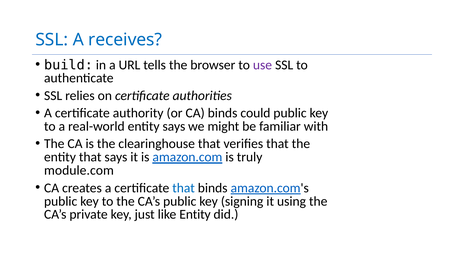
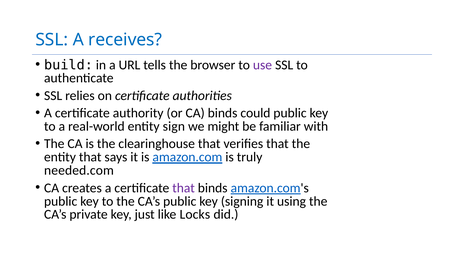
entity says: says -> sign
module.com: module.com -> needed.com
that at (184, 188) colour: blue -> purple
like Entity: Entity -> Locks
